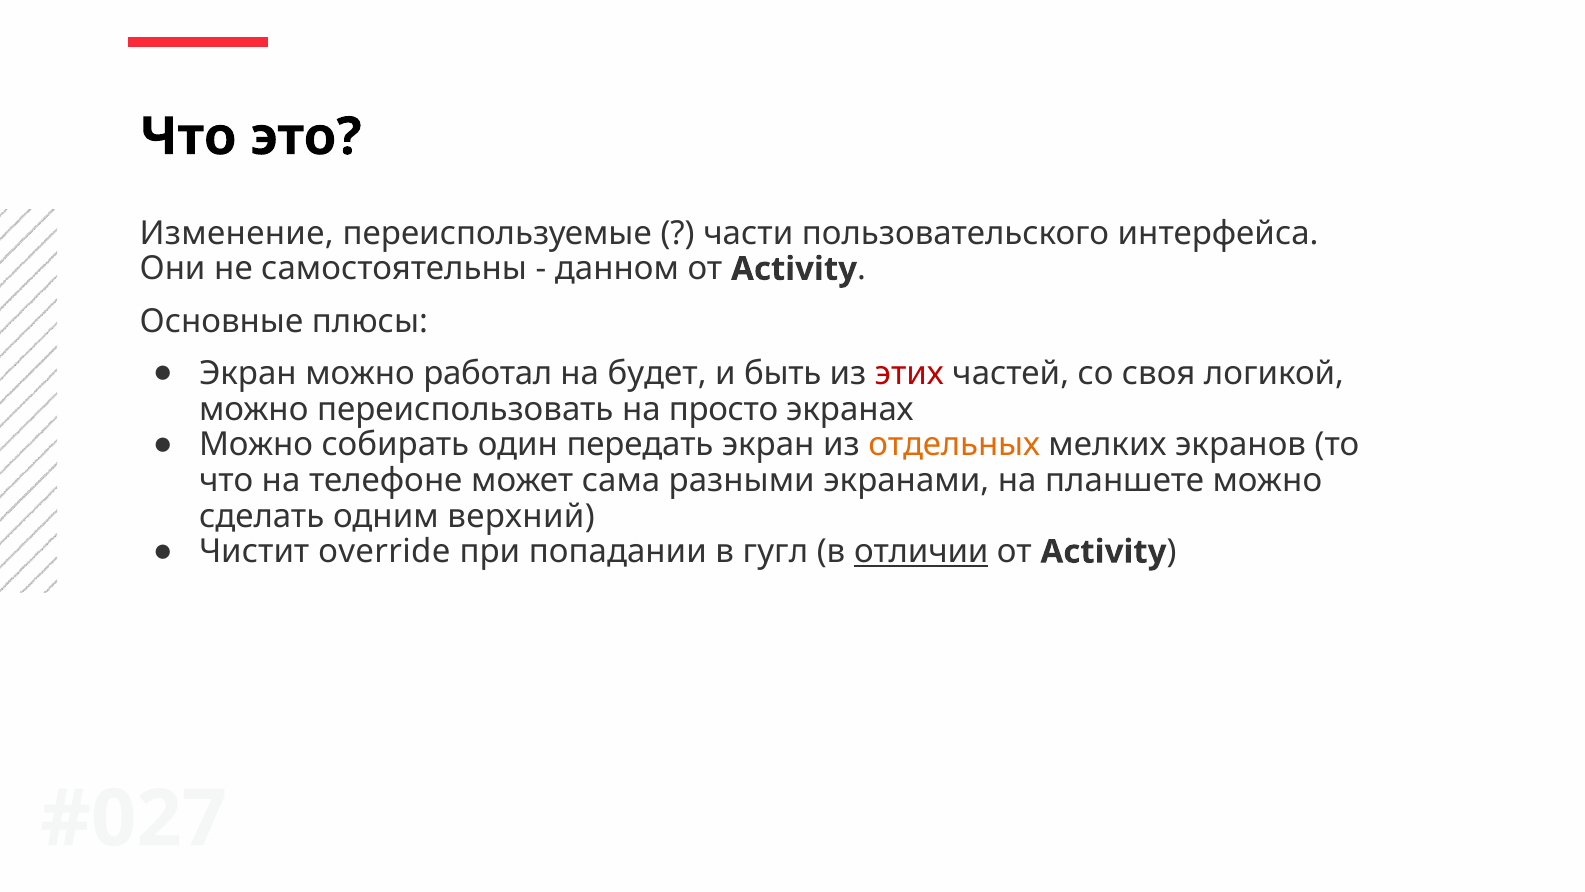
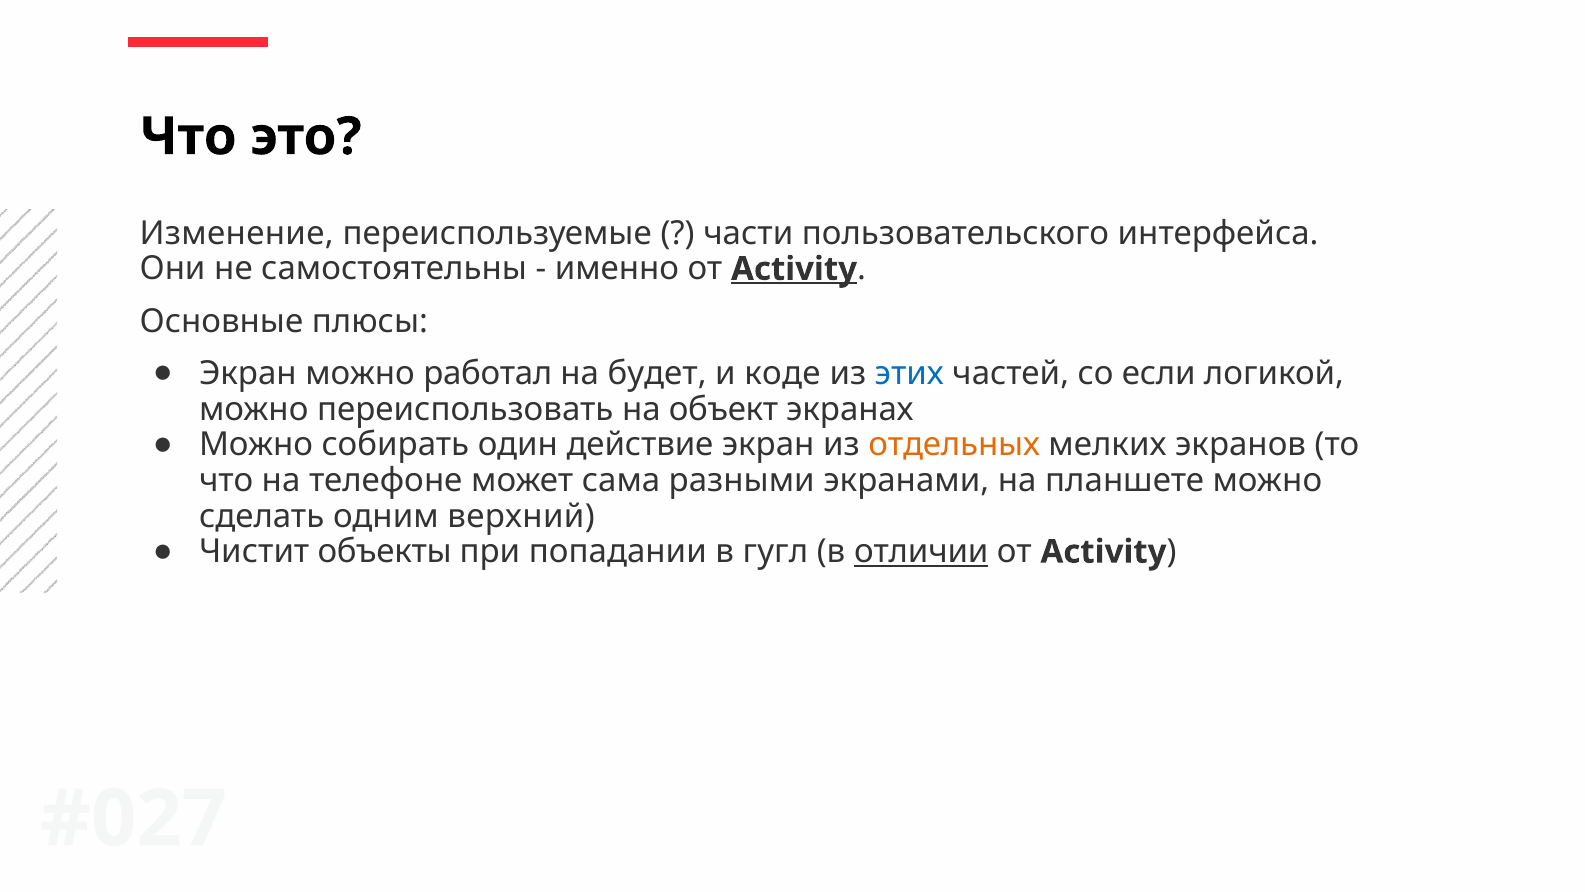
данном: данном -> именно
Activity at (794, 269) underline: none -> present
быть: быть -> коде
этих colour: red -> blue
своя: своя -> если
просто: просто -> объект
передать: передать -> действие
override: override -> объекты
